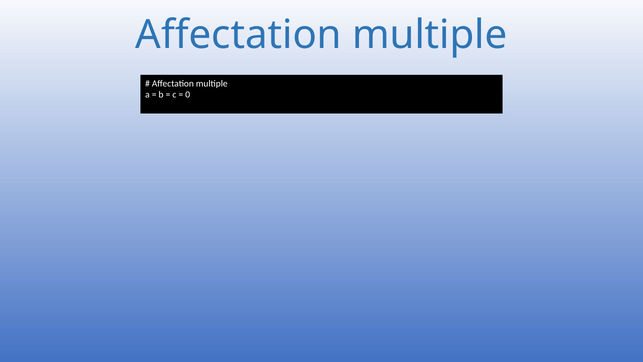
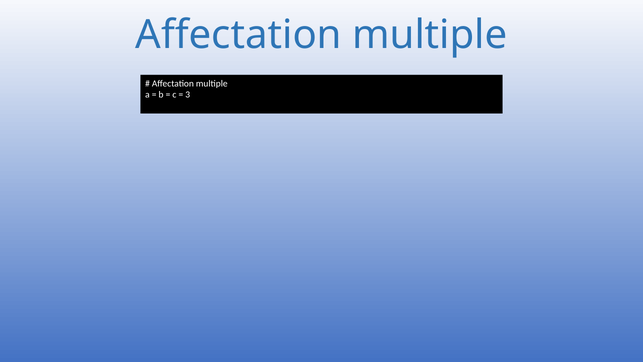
0: 0 -> 3
